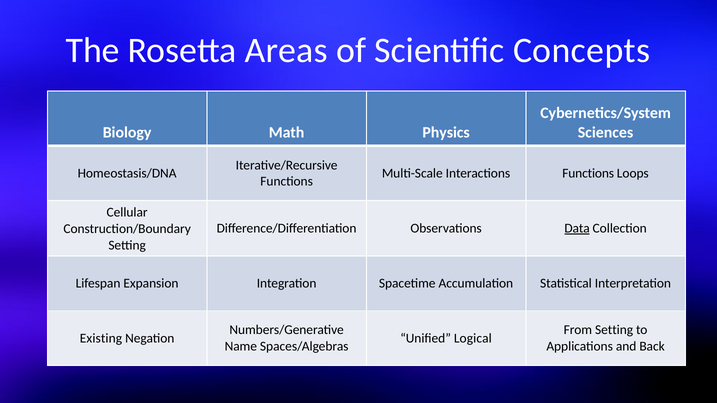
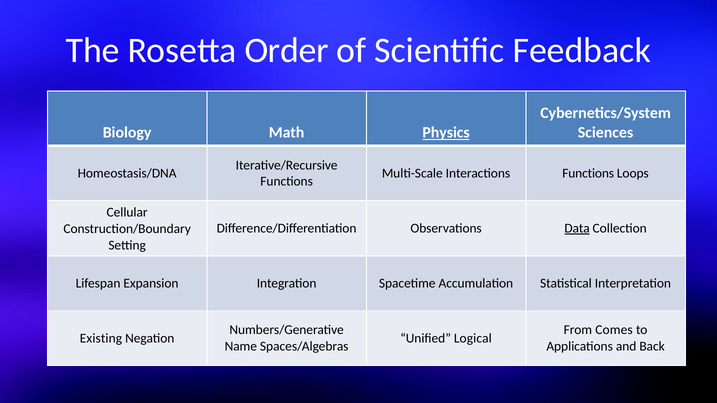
Areas: Areas -> Order
Concepts: Concepts -> Feedback
Physics underline: none -> present
From Setting: Setting -> Comes
